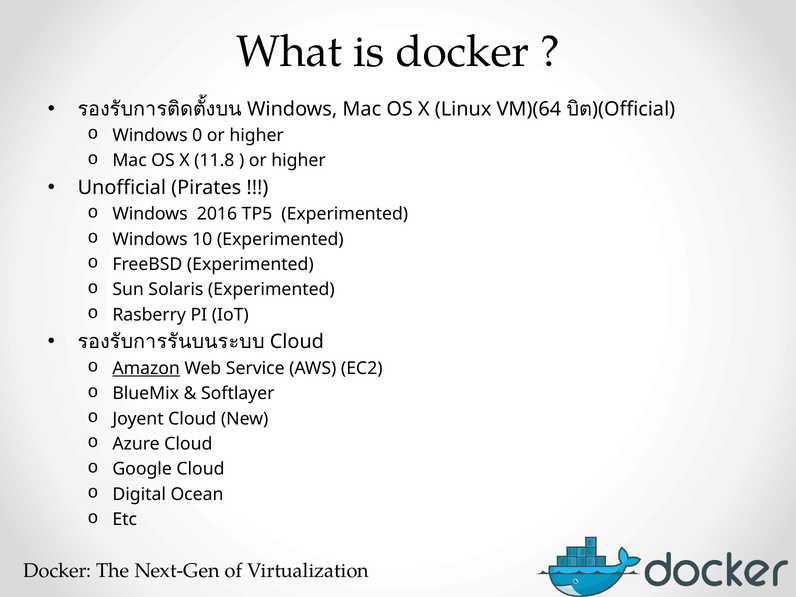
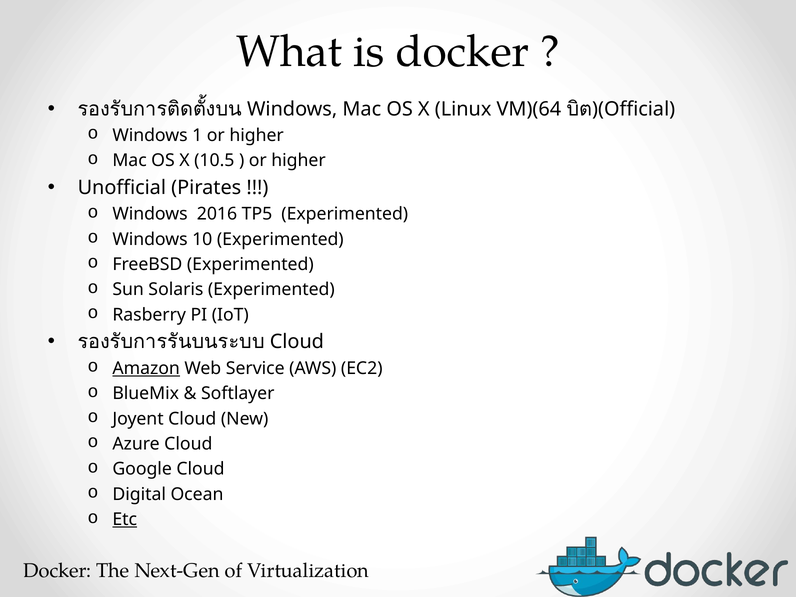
0: 0 -> 1
11.8: 11.8 -> 10.5
Etc underline: none -> present
